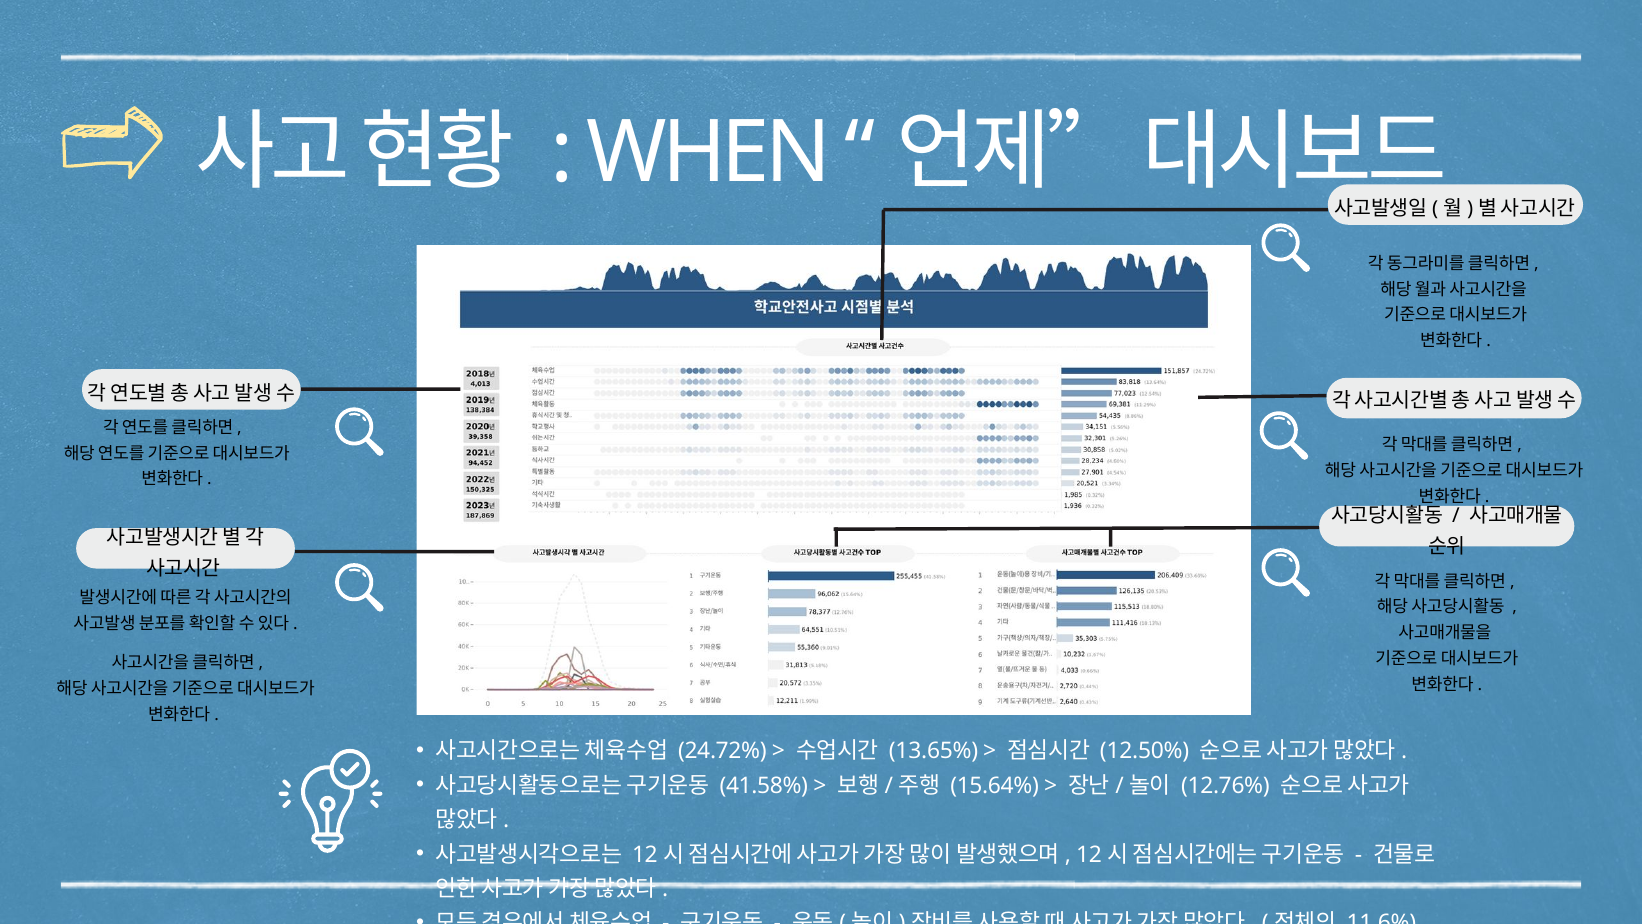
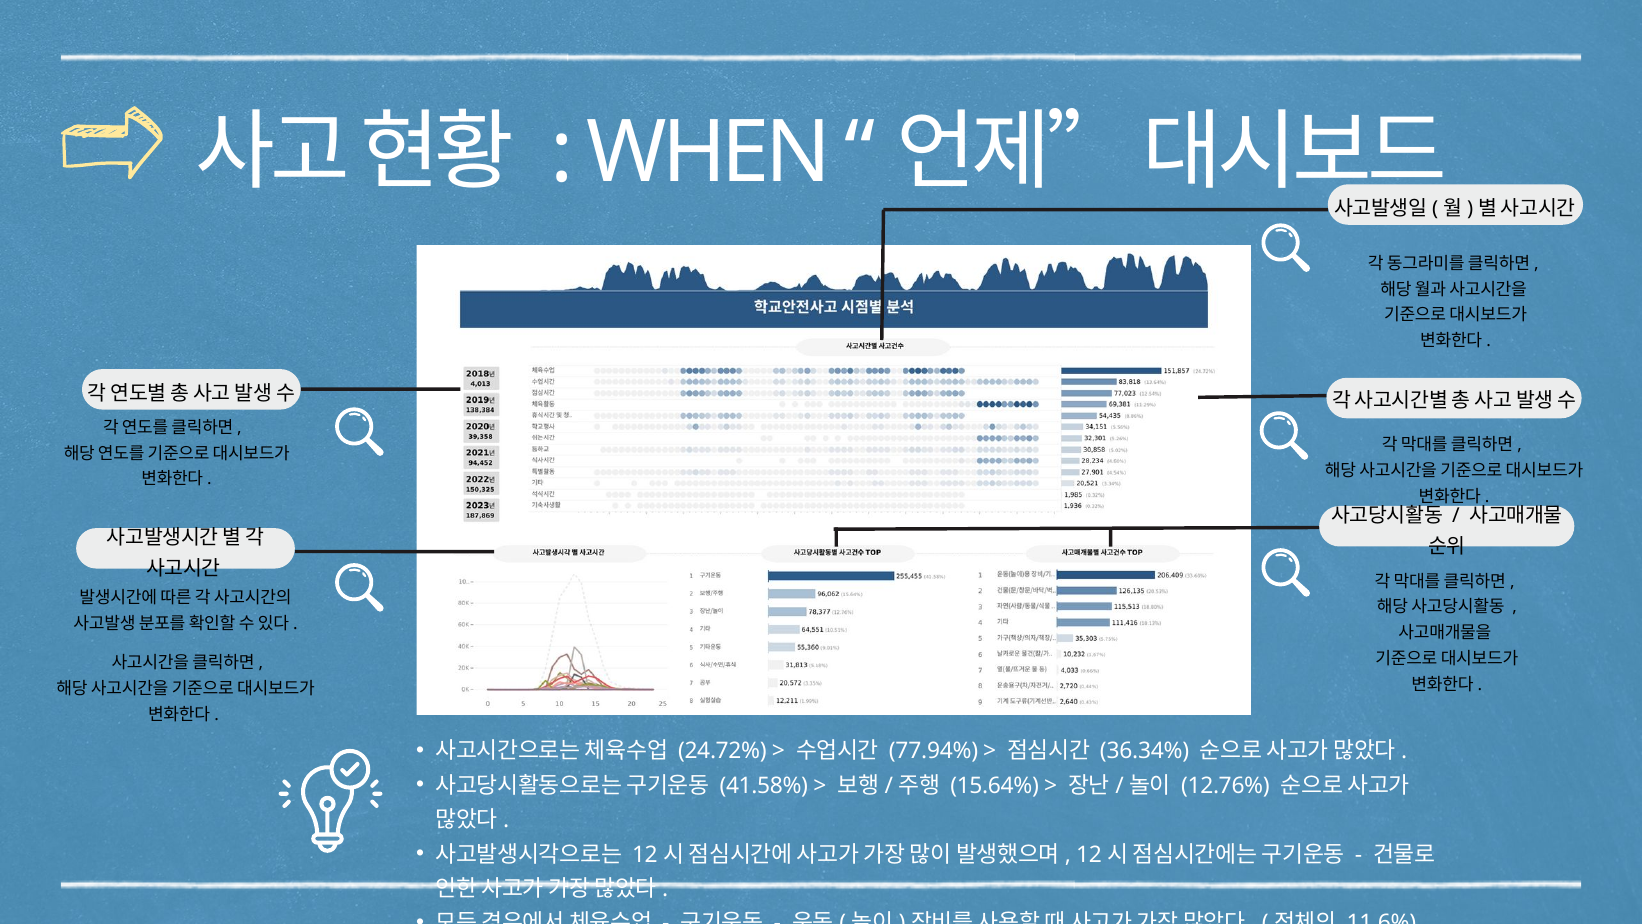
13.65%: 13.65% -> 77.94%
12.50%: 12.50% -> 36.34%
